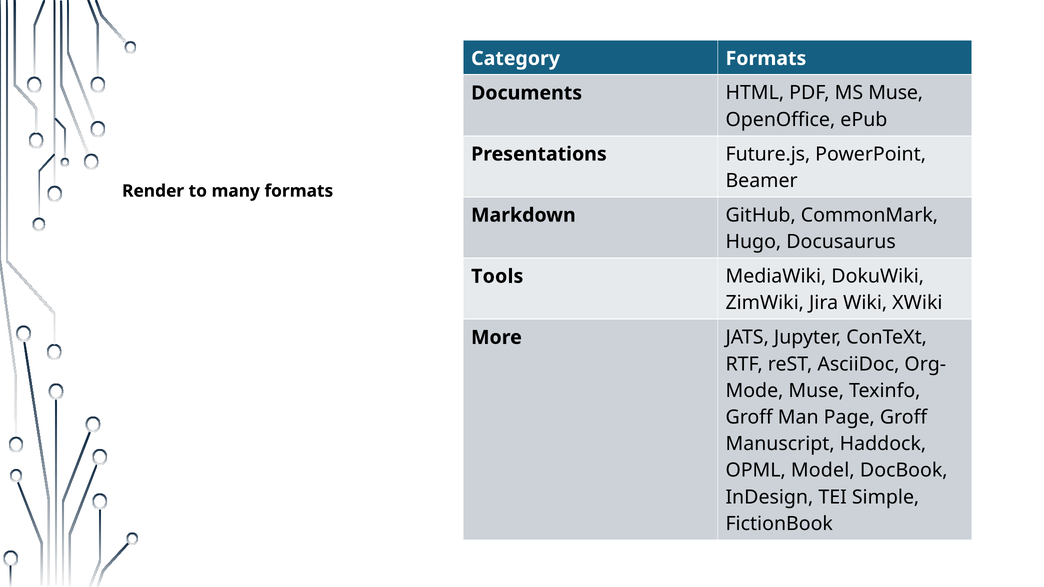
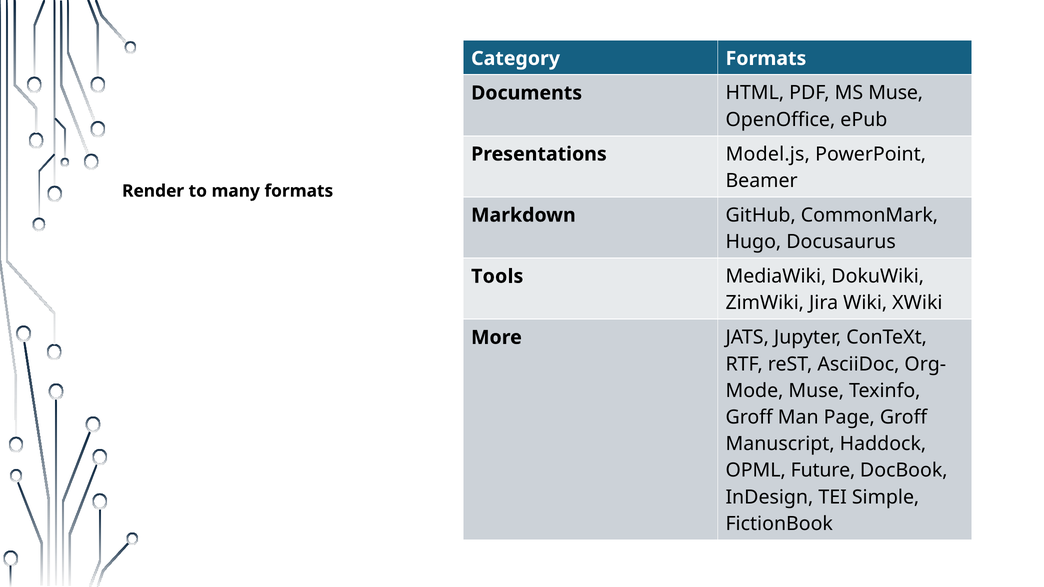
Future.js: Future.js -> Model.js
Model: Model -> Future
